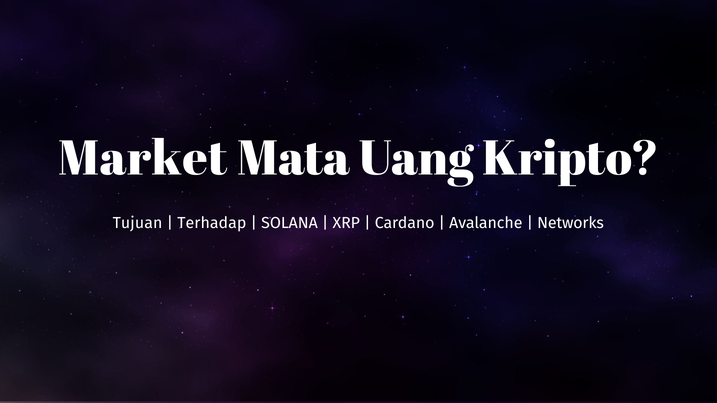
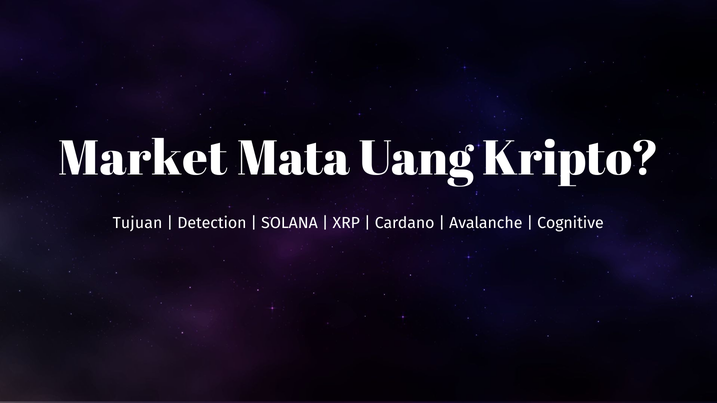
Terhadap: Terhadap -> Detection
Networks: Networks -> Cognitive
